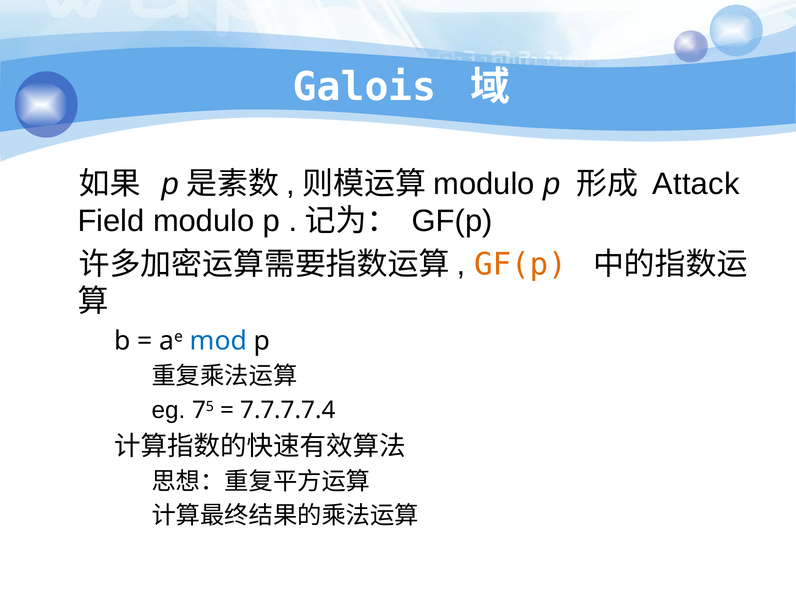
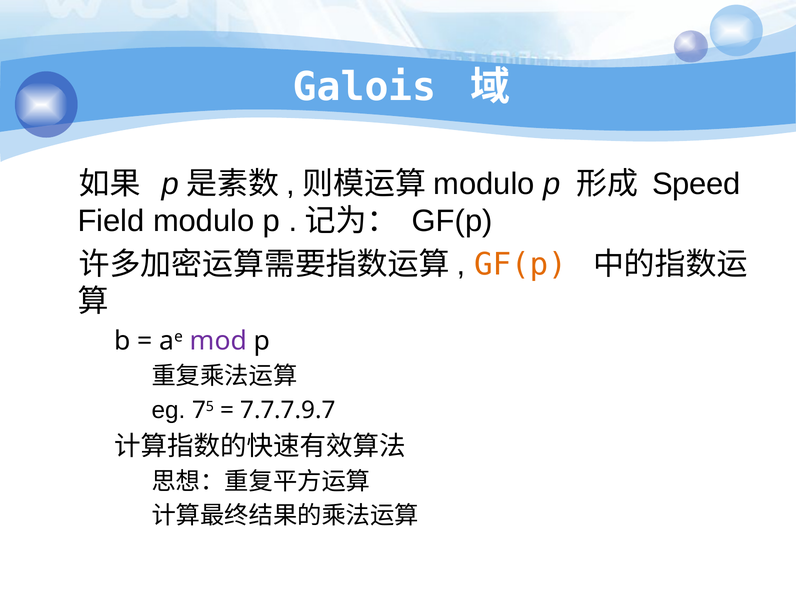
Attack: Attack -> Speed
mod colour: blue -> purple
7.7.7.7.4: 7.7.7.7.4 -> 7.7.7.9.7
